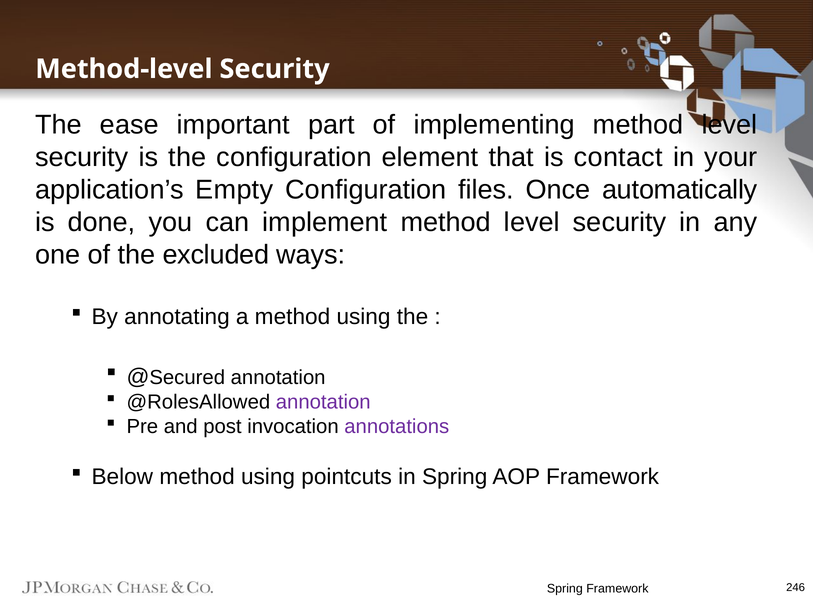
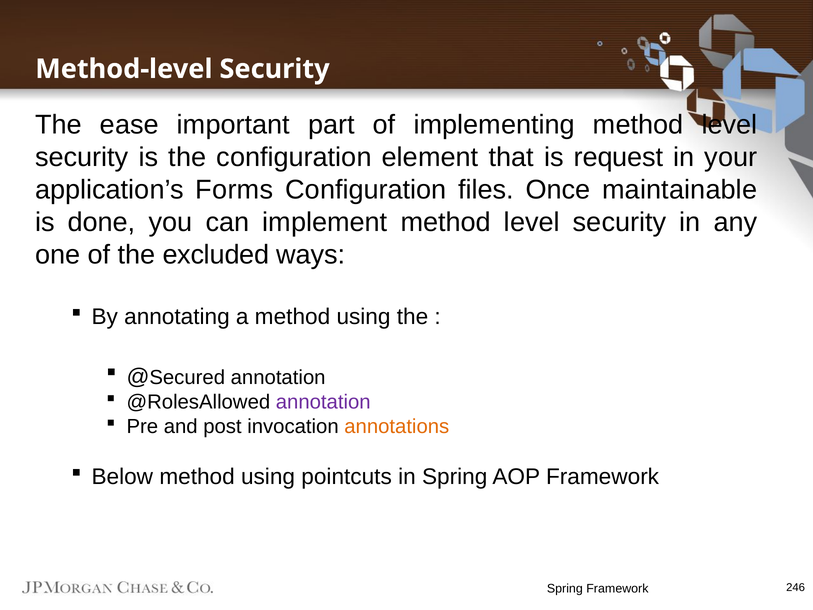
contact: contact -> request
Empty: Empty -> Forms
automatically: automatically -> maintainable
annotations colour: purple -> orange
